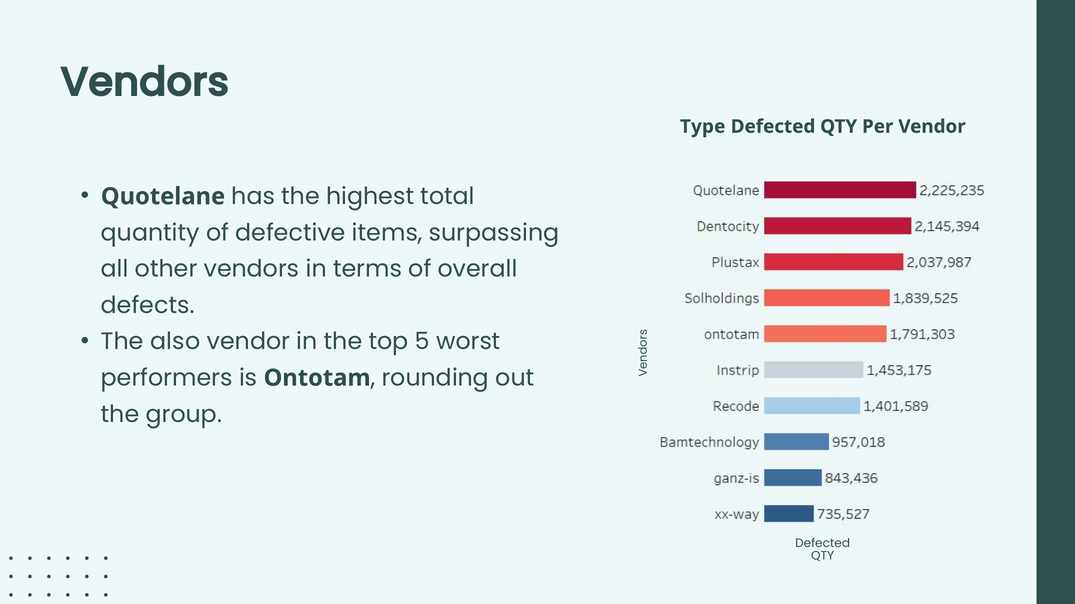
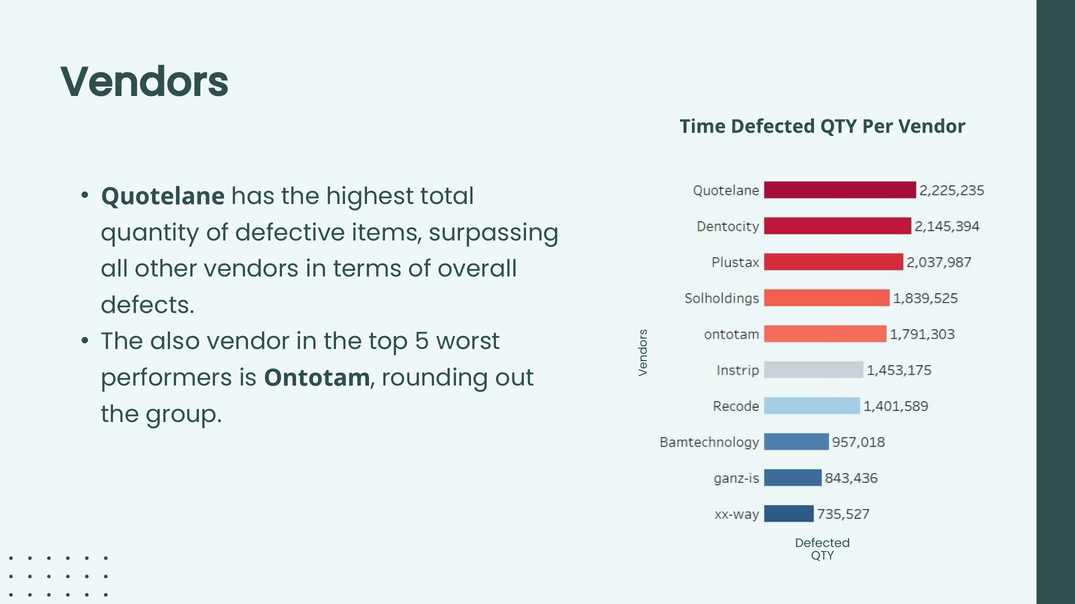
Type: Type -> Time
